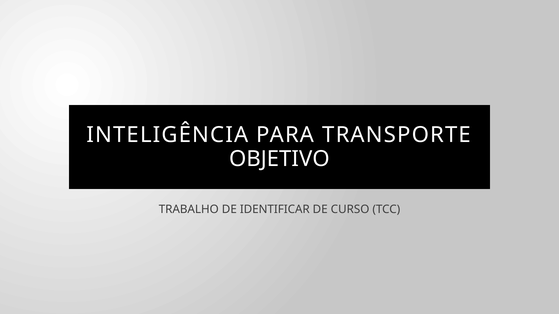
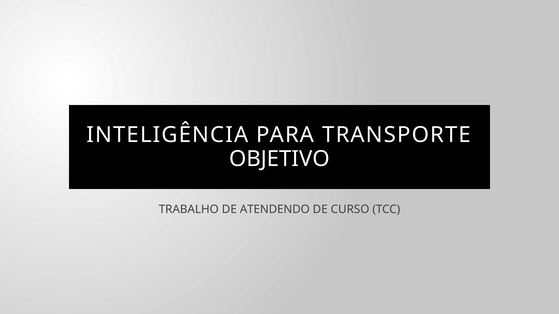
IDENTIFICAR: IDENTIFICAR -> ATENDENDO
